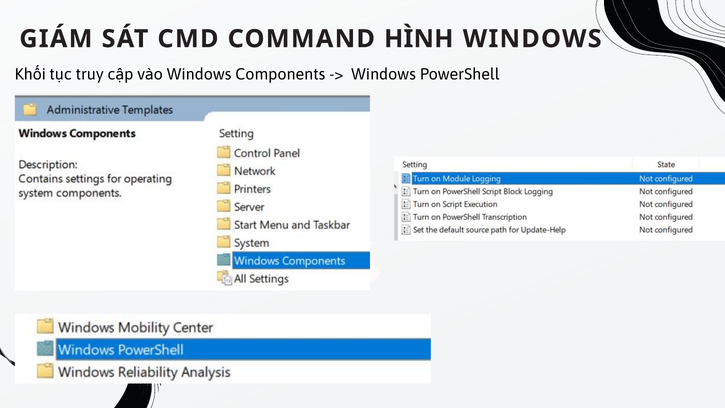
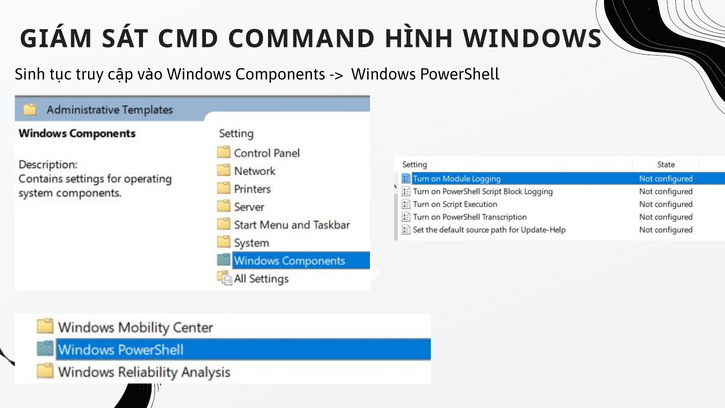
Khối: Khối -> Sinh
